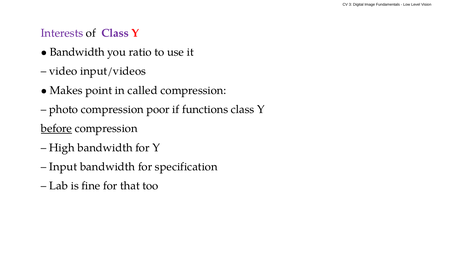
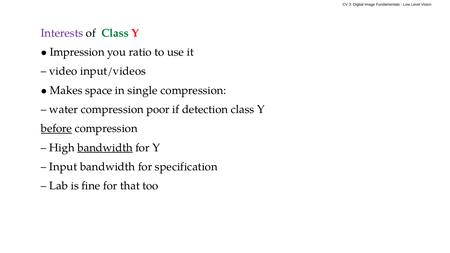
Class at (115, 33) colour: purple -> green
Bandwidth at (77, 52): Bandwidth -> Impression
point: point -> space
called: called -> single
photo: photo -> water
functions: functions -> detection
bandwidth at (105, 148) underline: none -> present
